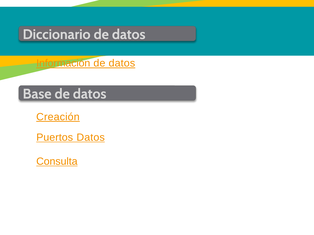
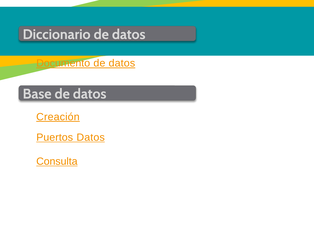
Información: Información -> Documento
